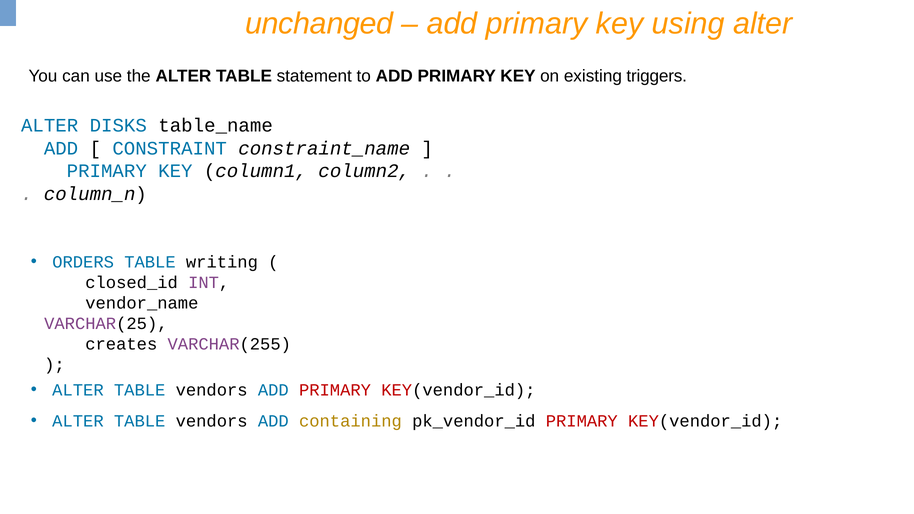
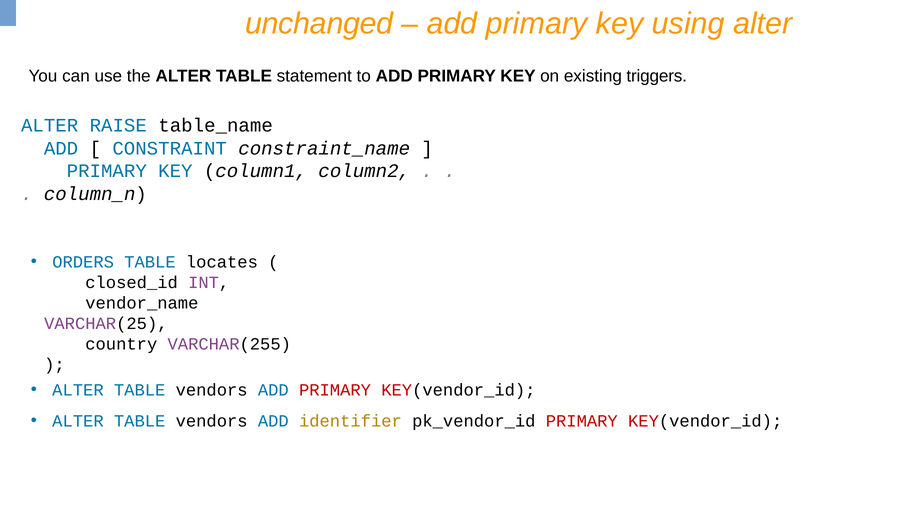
DISKS: DISKS -> RAISE
writing: writing -> locates
creates: creates -> country
containing: containing -> identifier
